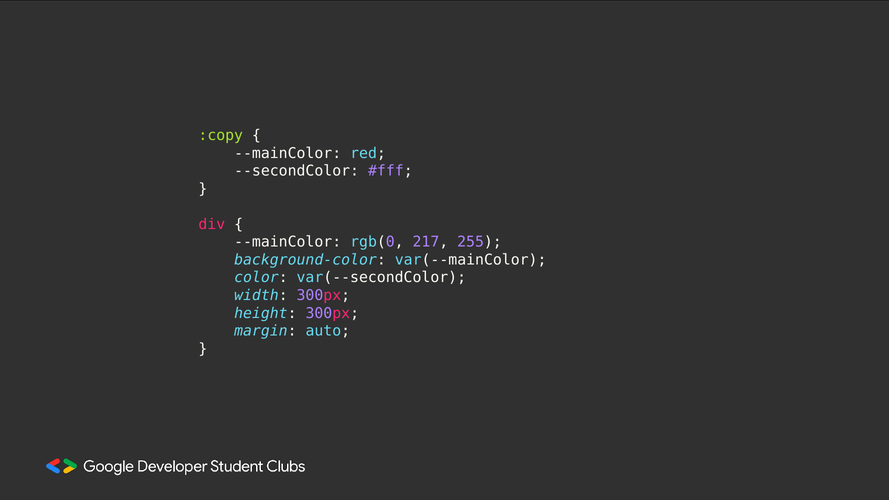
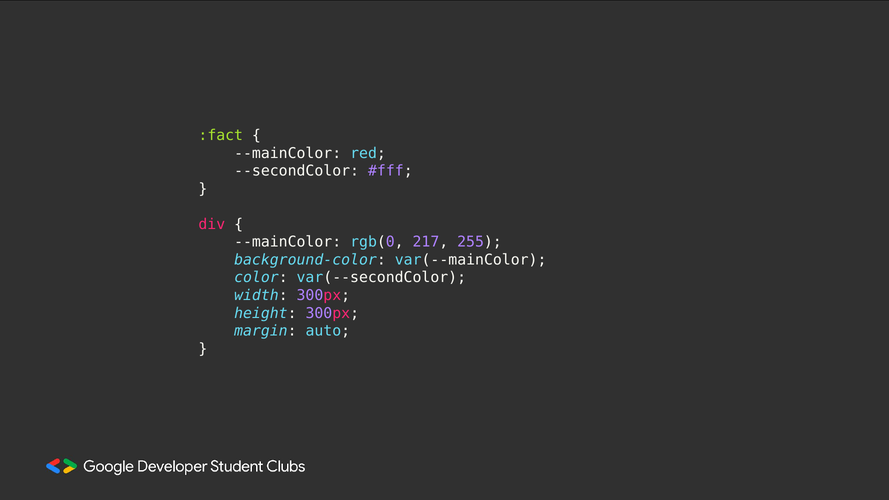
:copy: :copy -> :fact
